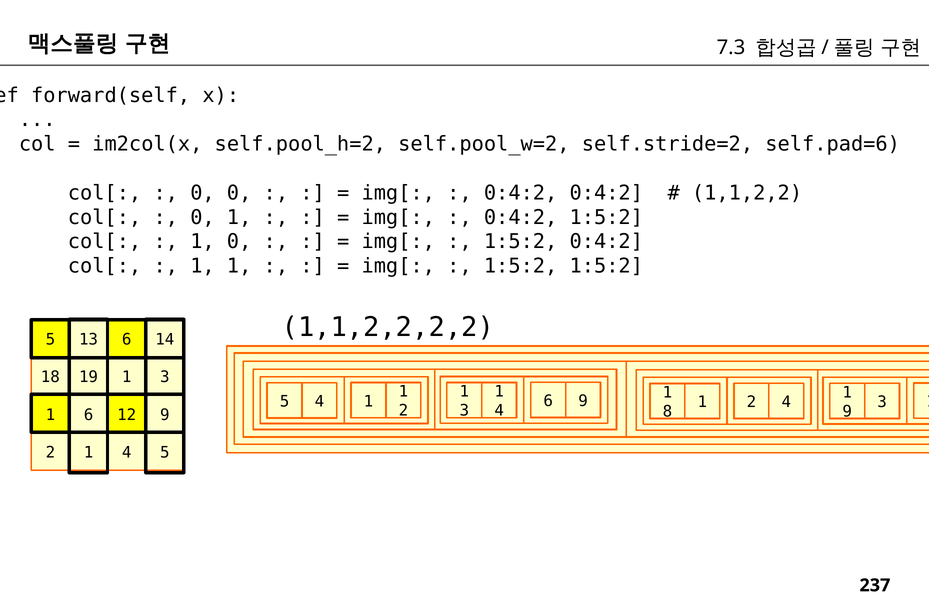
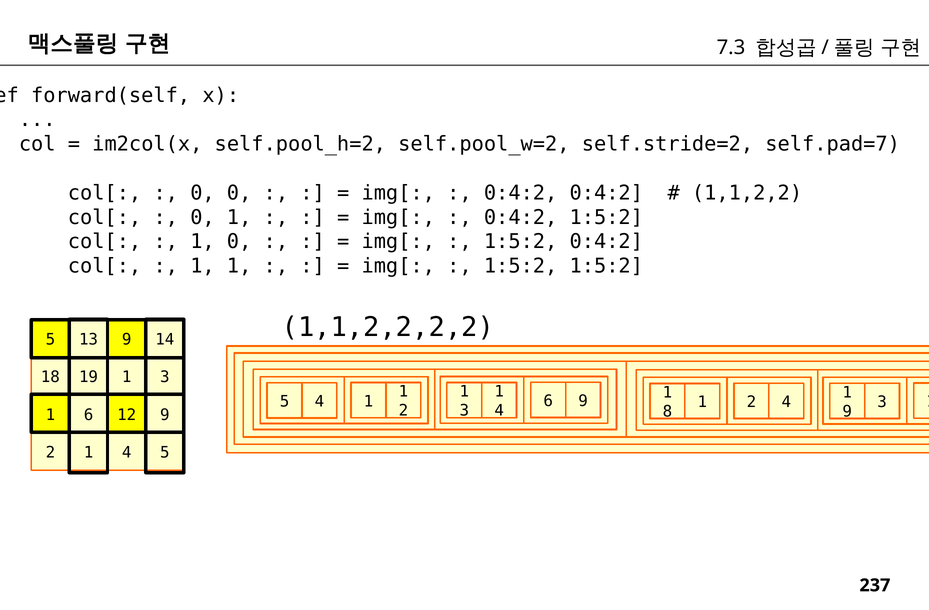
self.pad=6: self.pad=6 -> self.pad=7
13 6: 6 -> 9
